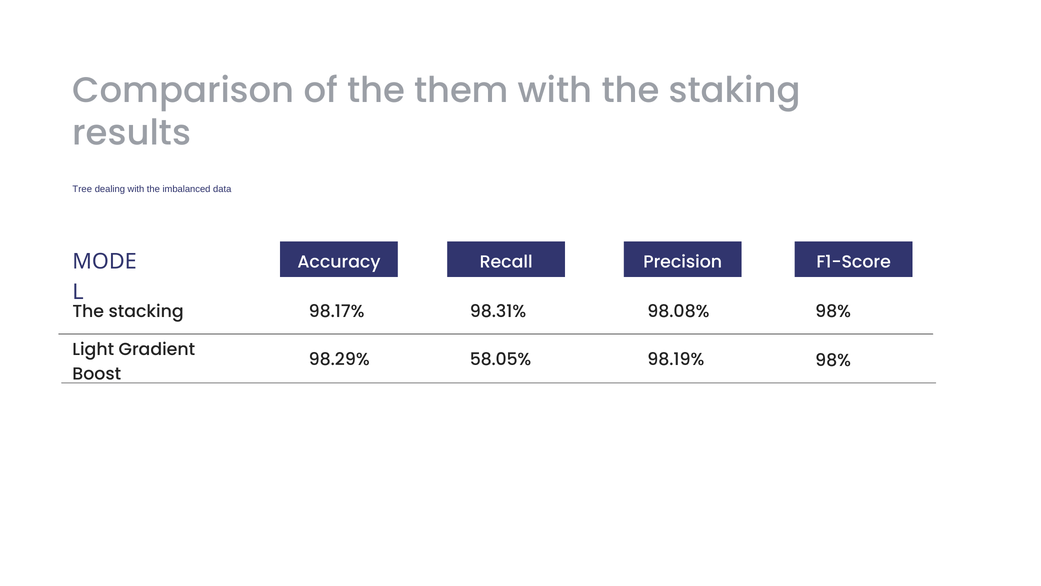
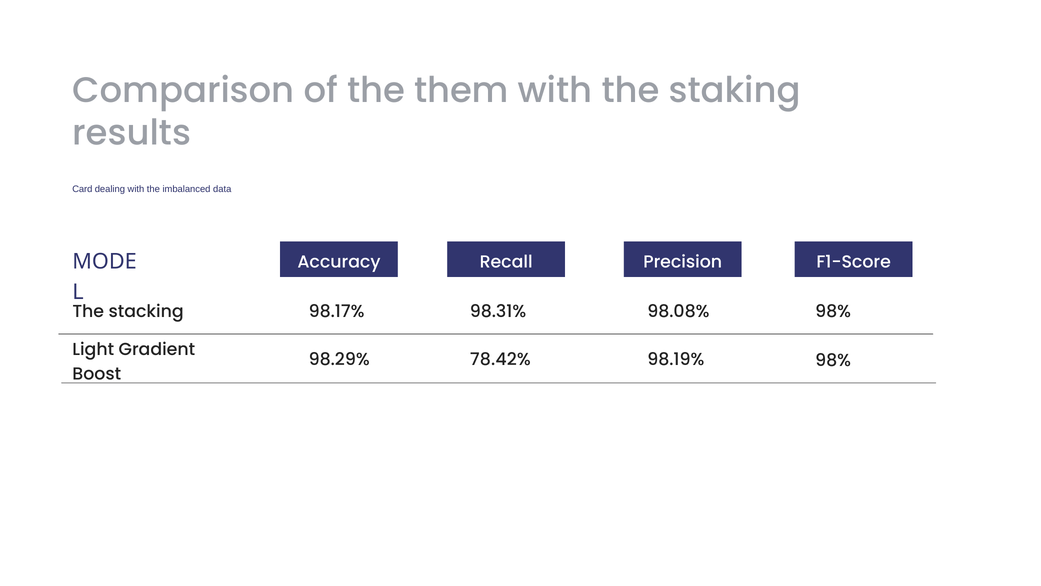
Tree: Tree -> Card
58.05%: 58.05% -> 78.42%
